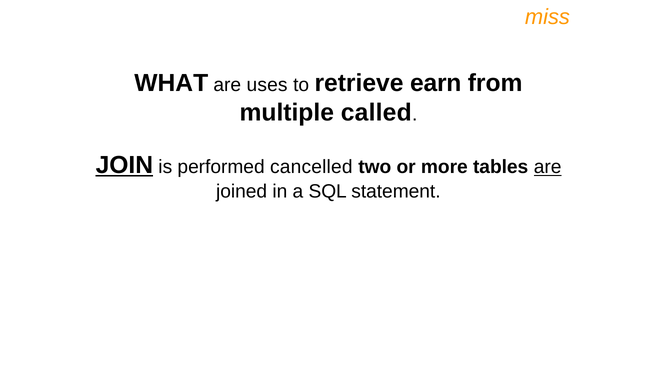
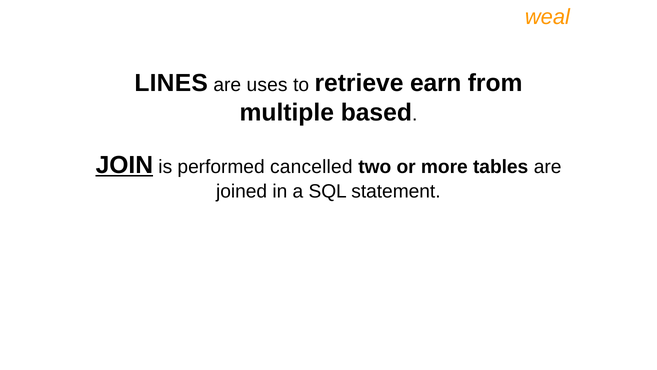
miss: miss -> weal
WHAT: WHAT -> LINES
called: called -> based
are at (548, 167) underline: present -> none
